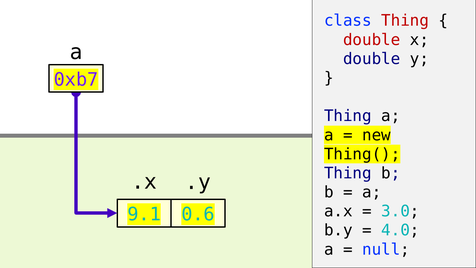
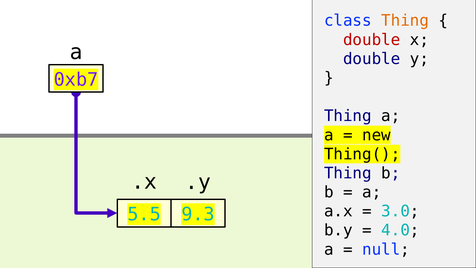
Thing at (405, 21) colour: red -> orange
9.1: 9.1 -> 5.5
0.6: 0.6 -> 9.3
